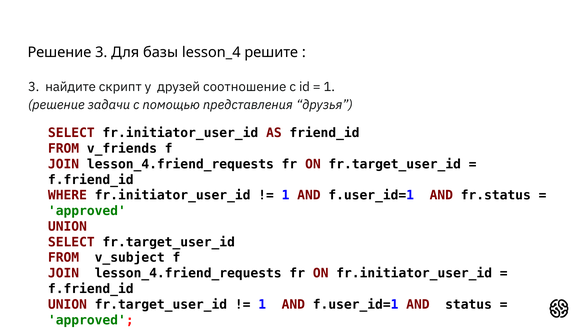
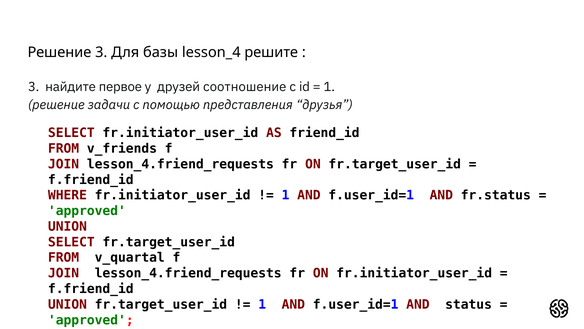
скрипт: скрипт -> первое
v_subject: v_subject -> v_quartal
